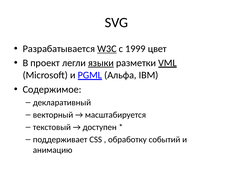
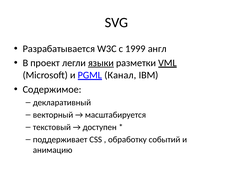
W3C underline: present -> none
цвет: цвет -> англ
Альфа: Альфа -> Канал
